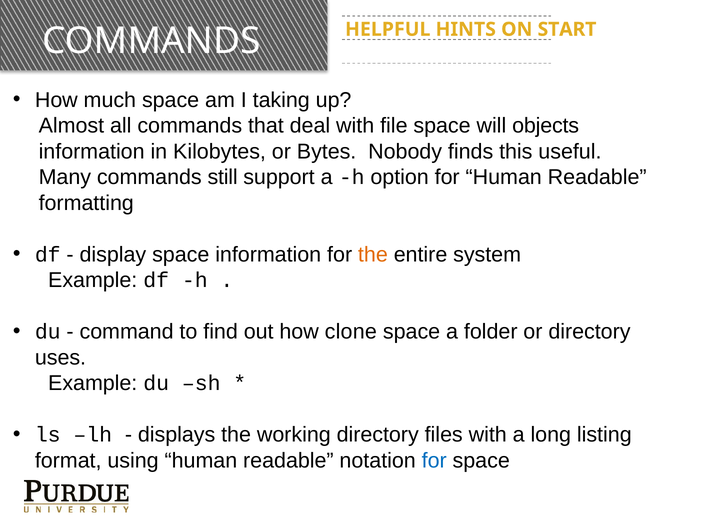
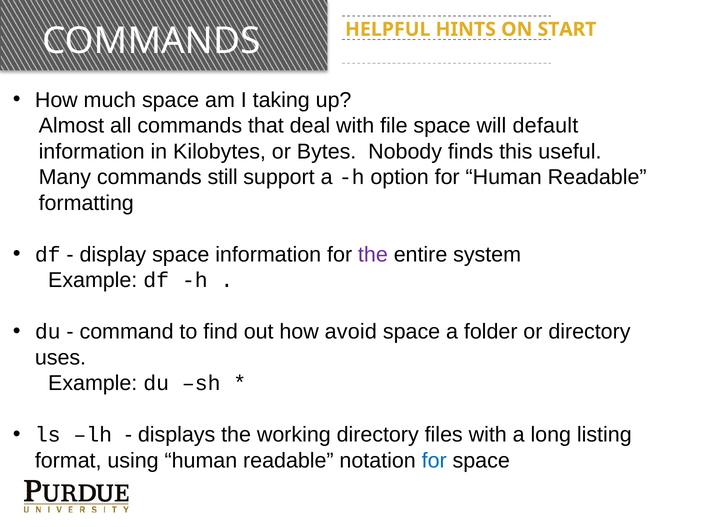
objects: objects -> default
the at (373, 255) colour: orange -> purple
clone: clone -> avoid
